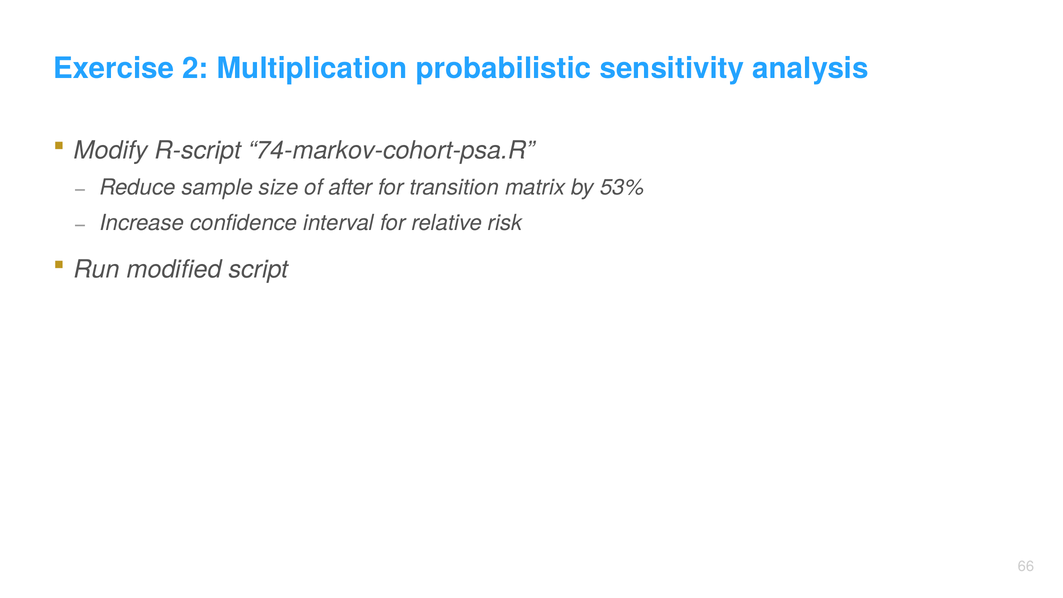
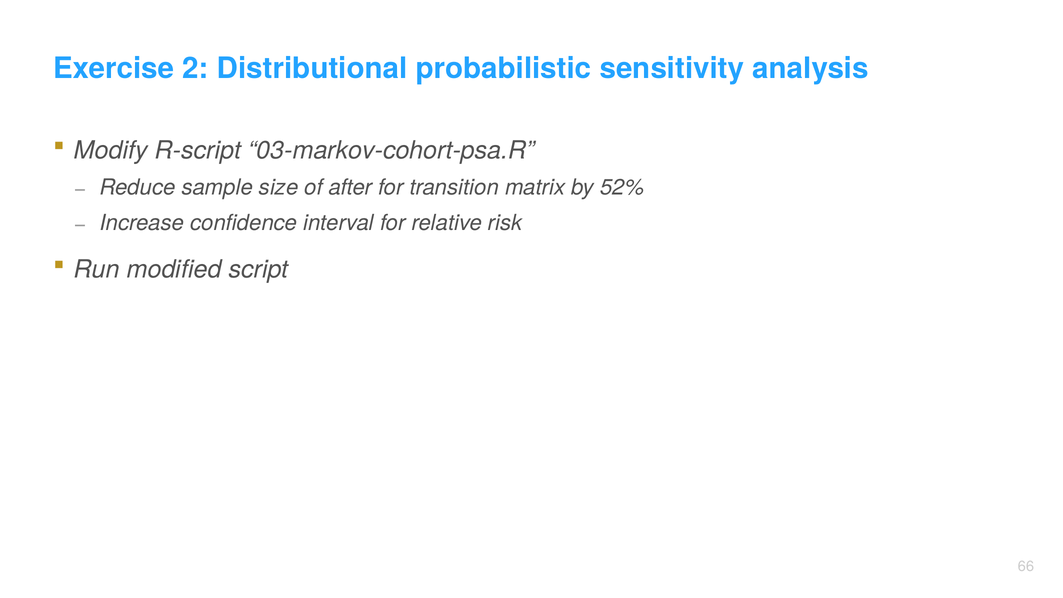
Multiplication: Multiplication -> Distributional
74-markov-cohort-psa.R: 74-markov-cohort-psa.R -> 03-markov-cohort-psa.R
53%: 53% -> 52%
